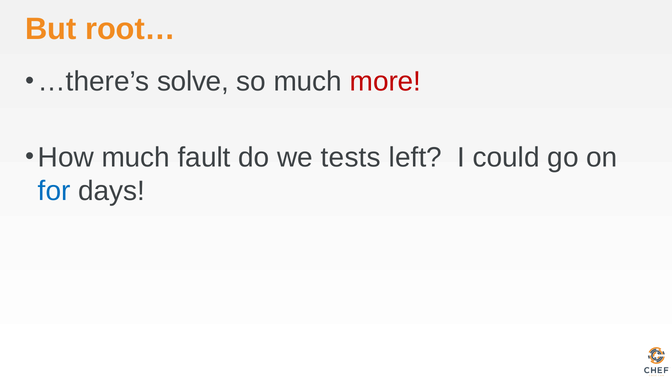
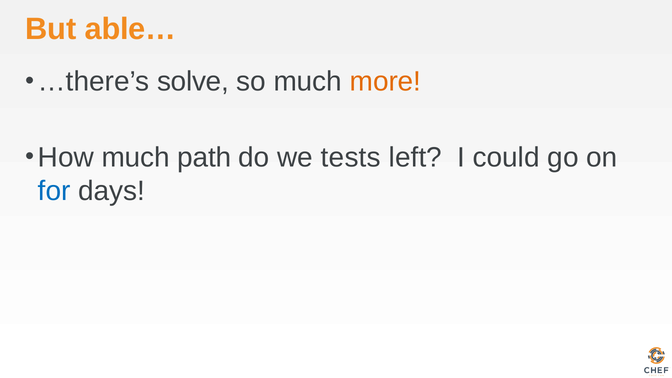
root…: root… -> able…
more colour: red -> orange
fault: fault -> path
